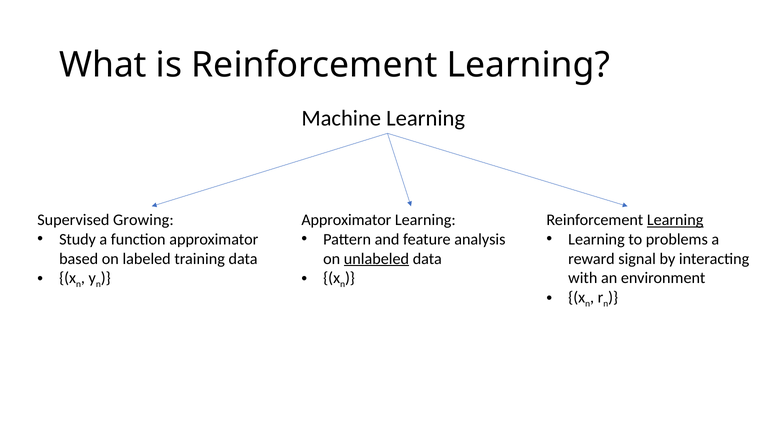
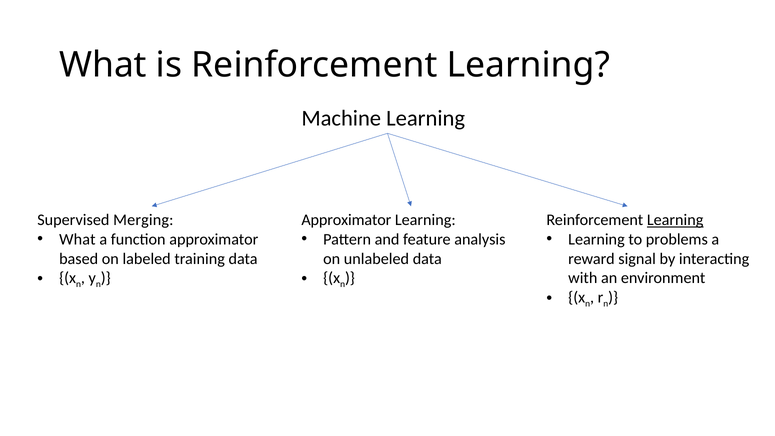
Growing: Growing -> Merging
Study at (78, 239): Study -> What
unlabeled underline: present -> none
